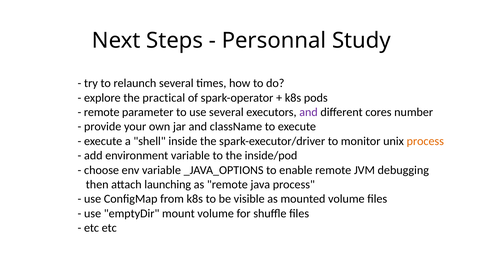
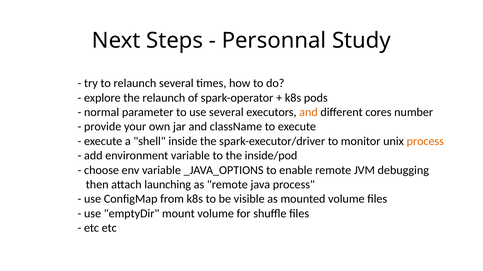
the practical: practical -> relaunch
remote at (102, 113): remote -> normal
and at (309, 113) colour: purple -> orange
